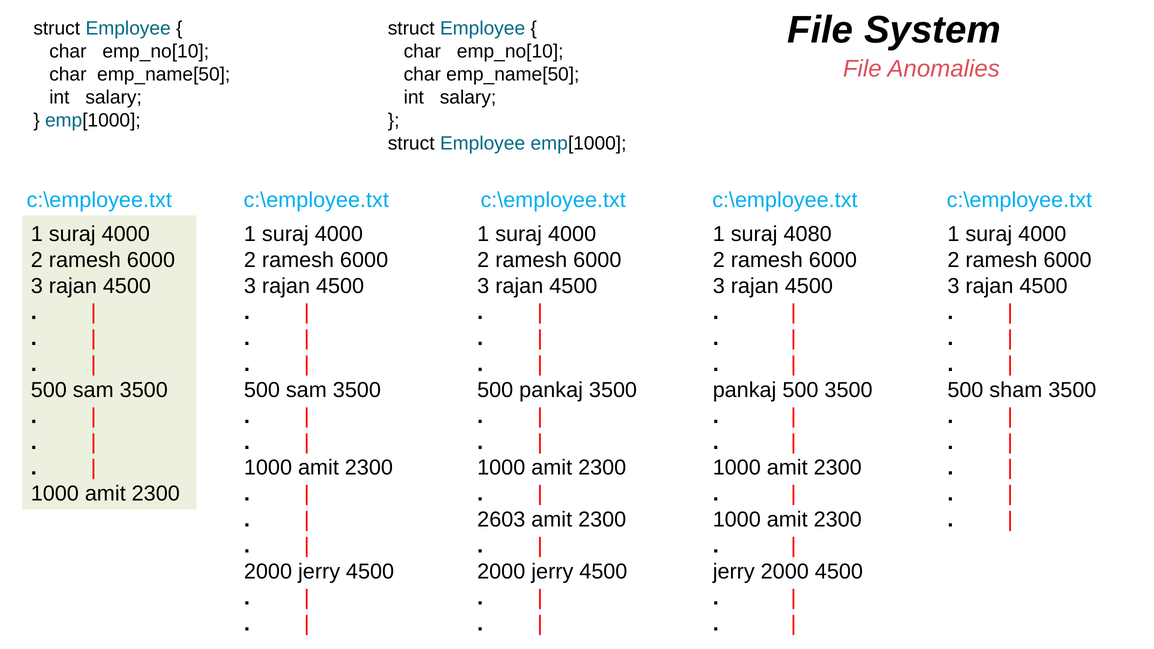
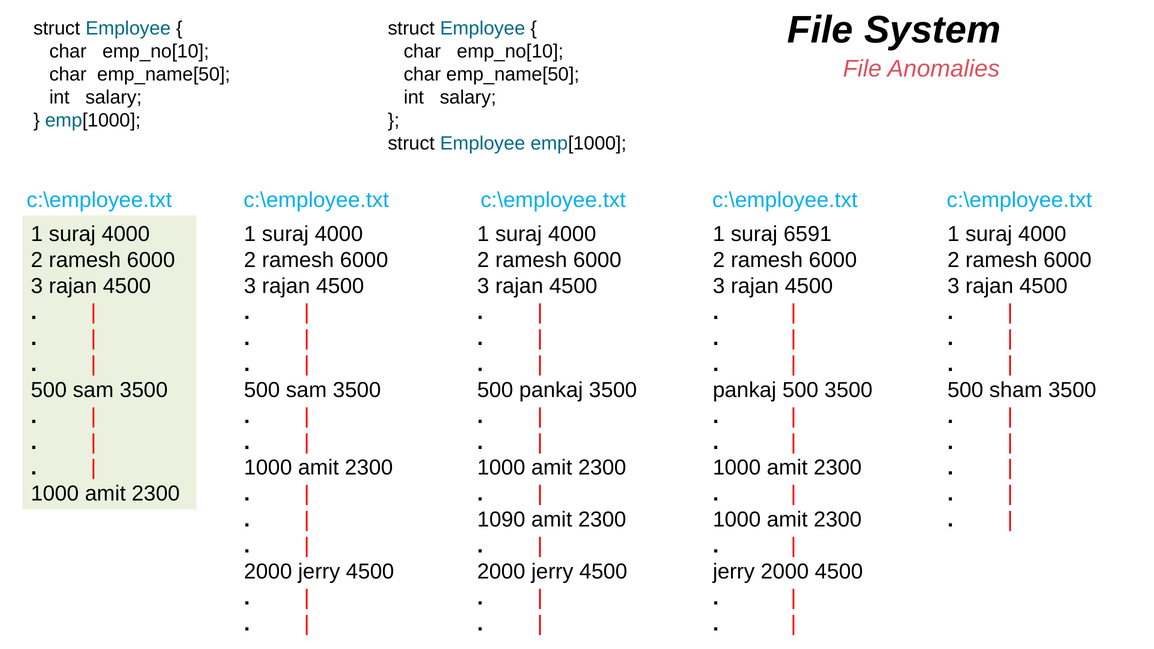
4080: 4080 -> 6591
2603: 2603 -> 1090
